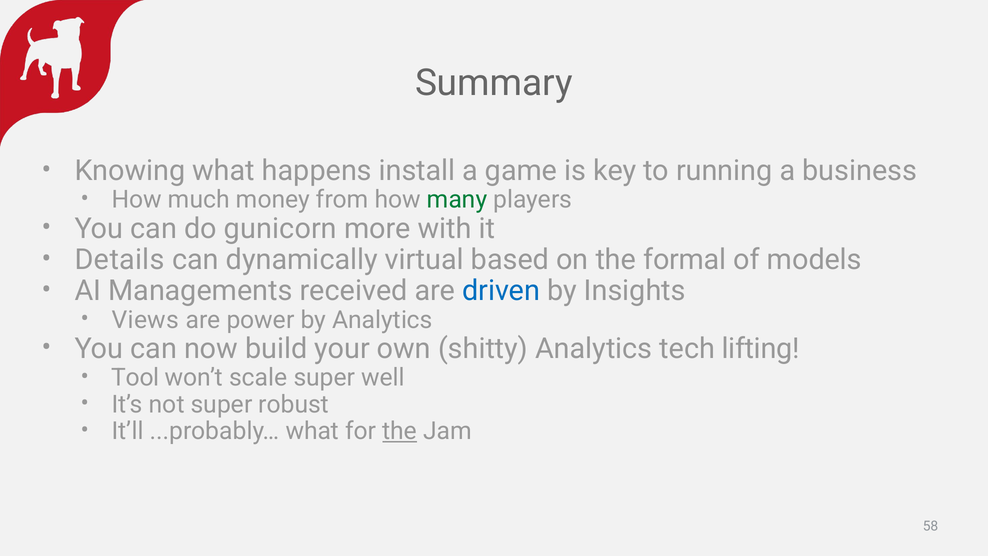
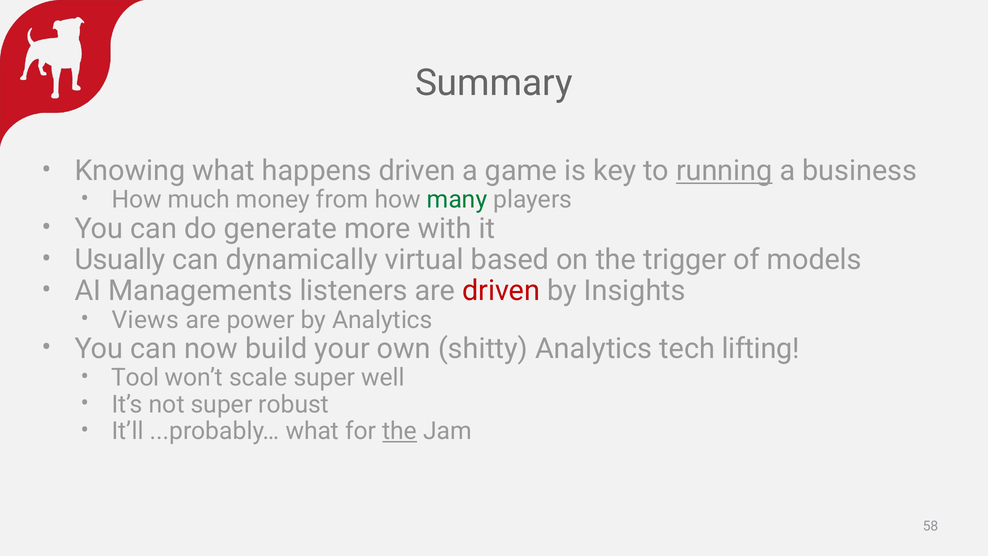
happens install: install -> driven
running underline: none -> present
gunicorn: gunicorn -> generate
Details: Details -> Usually
formal: formal -> trigger
received: received -> listeners
driven at (501, 291) colour: blue -> red
